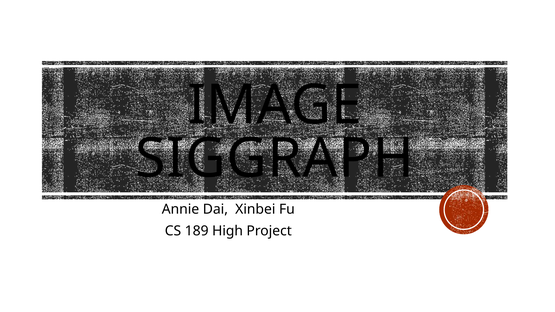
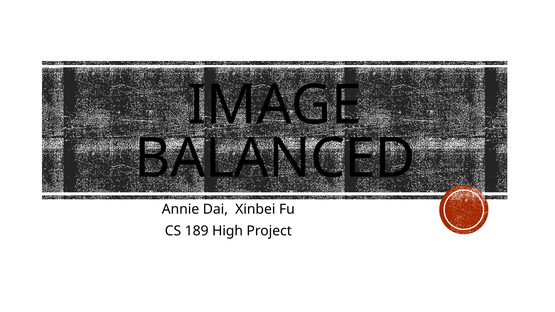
SIGGRAPH: SIGGRAPH -> BALANCED
